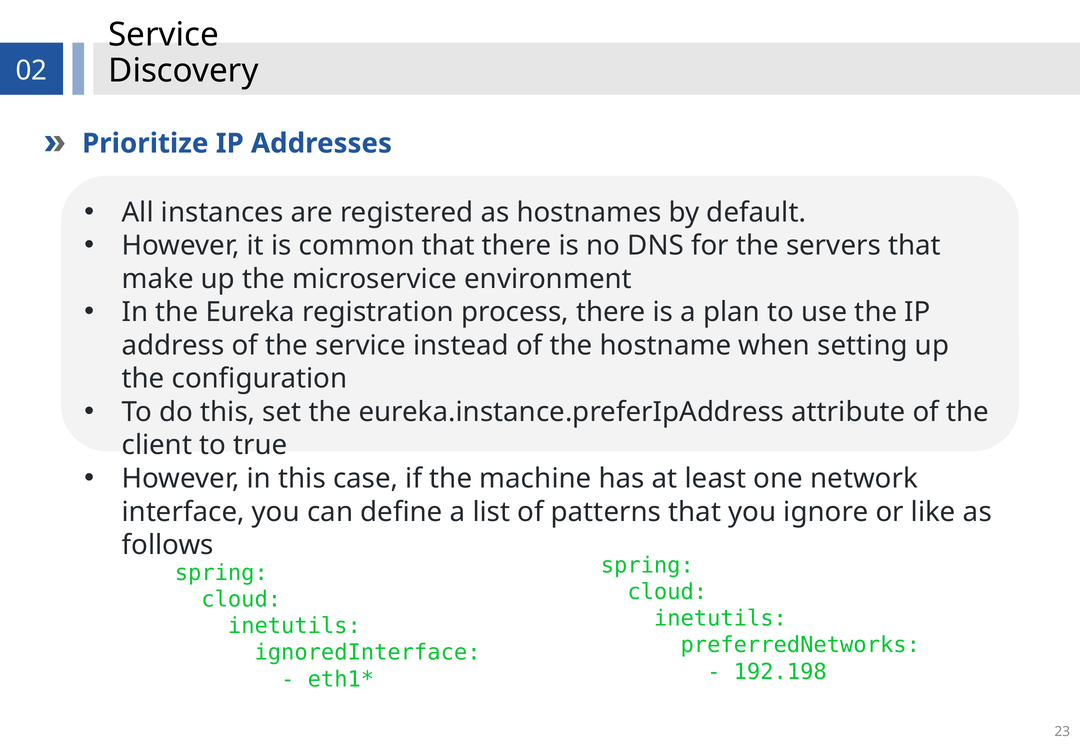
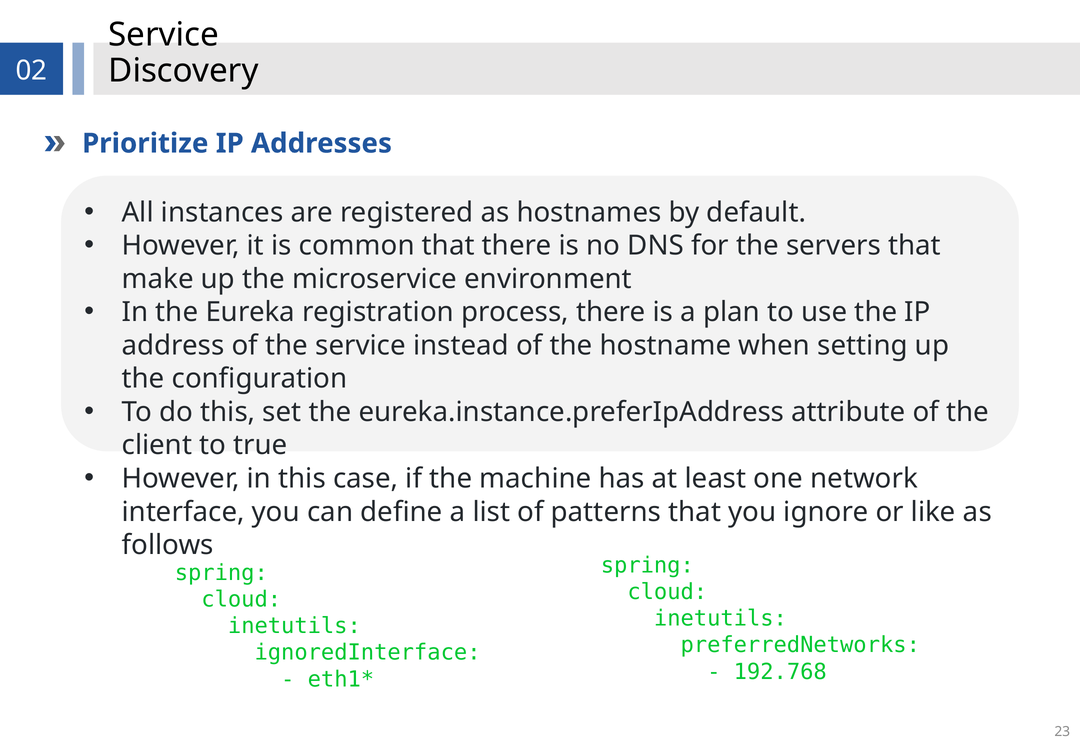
192.198: 192.198 -> 192.768
